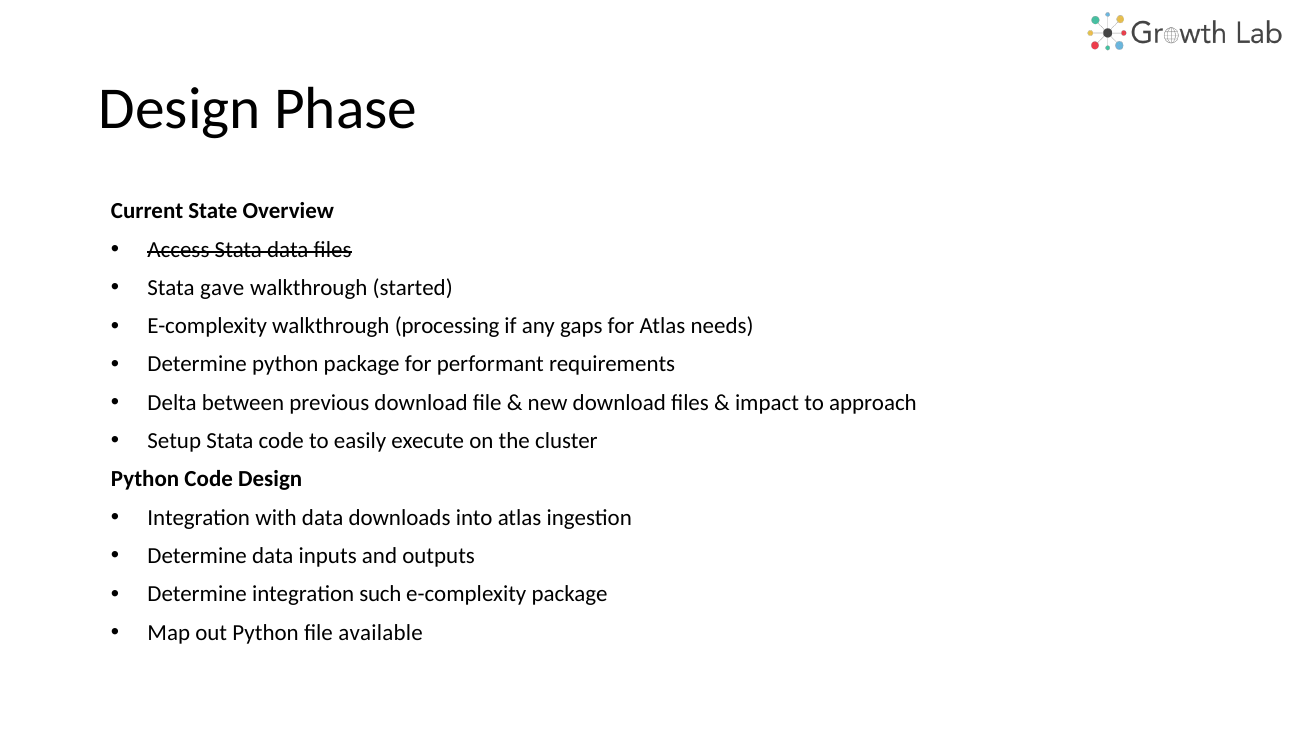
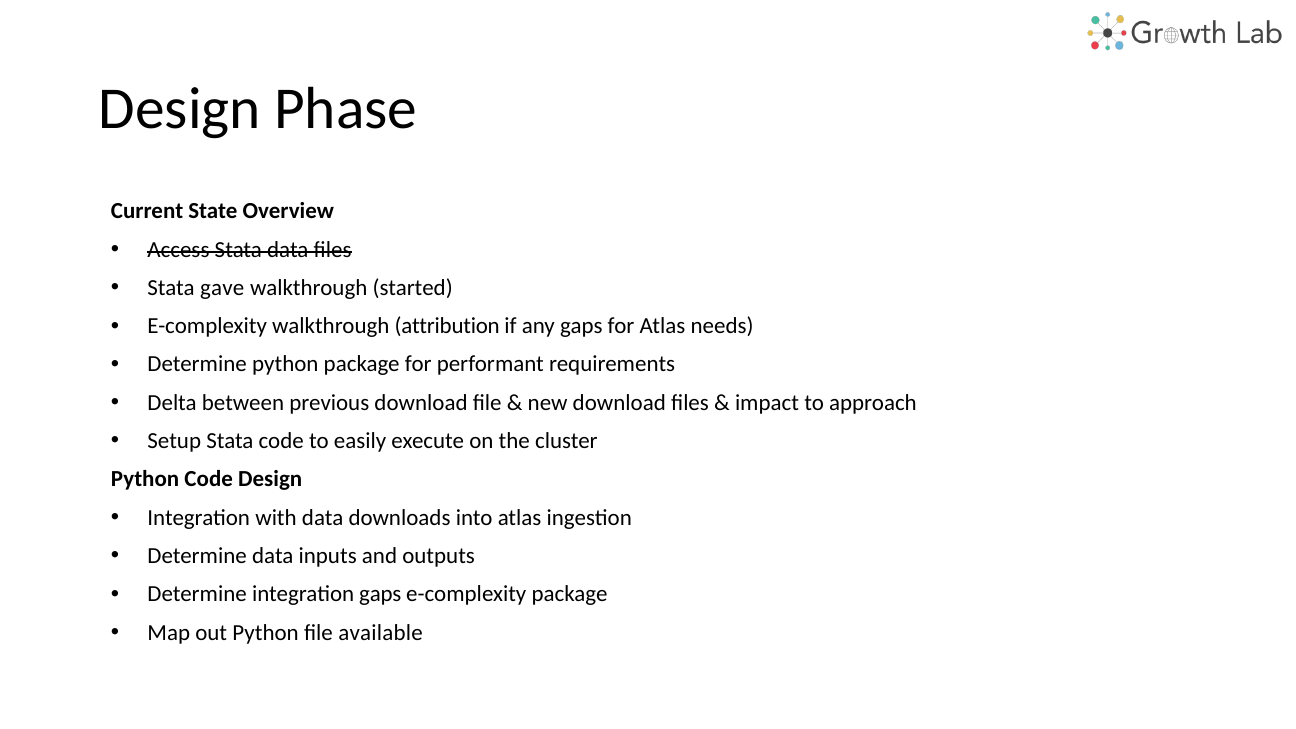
processing: processing -> attribution
integration such: such -> gaps
